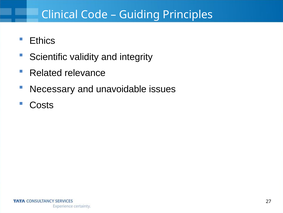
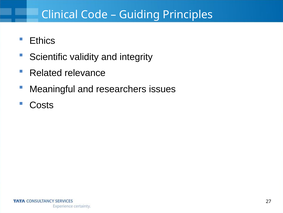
Necessary: Necessary -> Meaningful
unavoidable: unavoidable -> researchers
